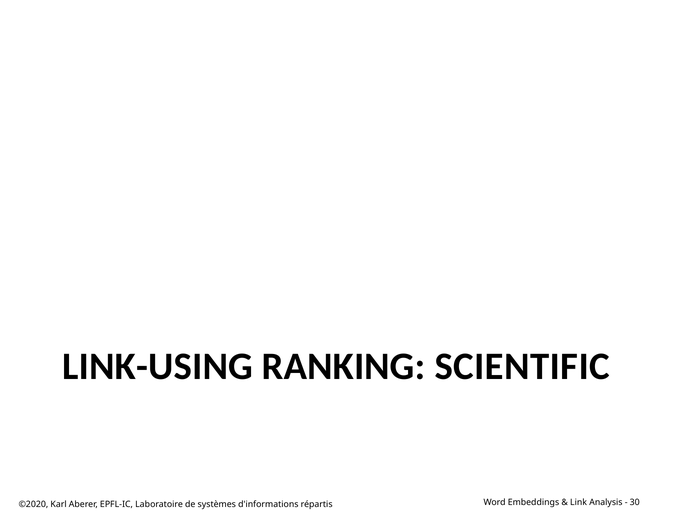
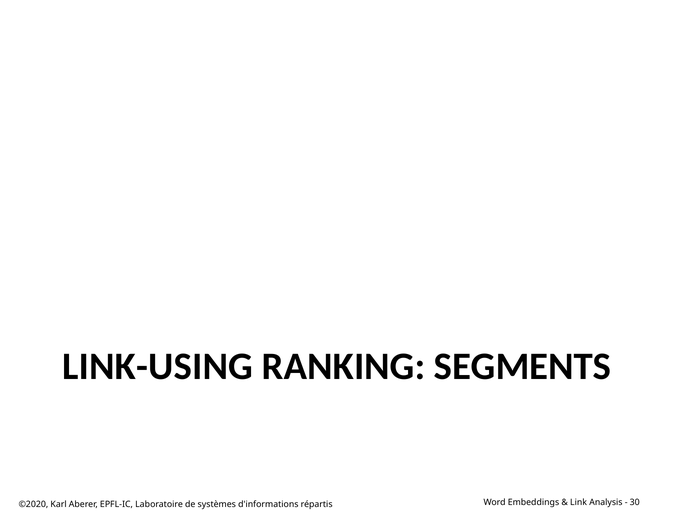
SCIENTIFIC: SCIENTIFIC -> SEGMENTS
